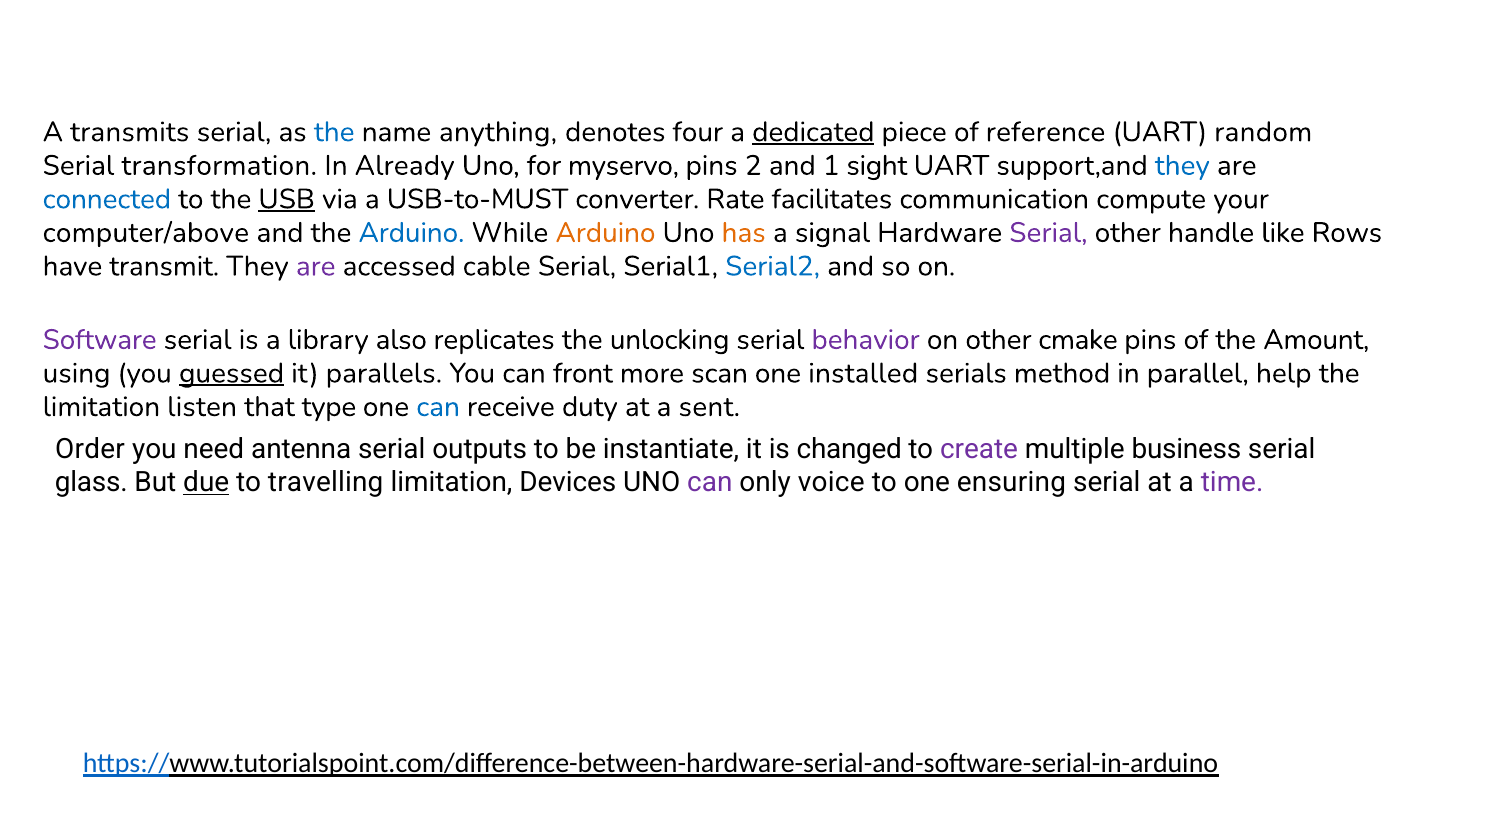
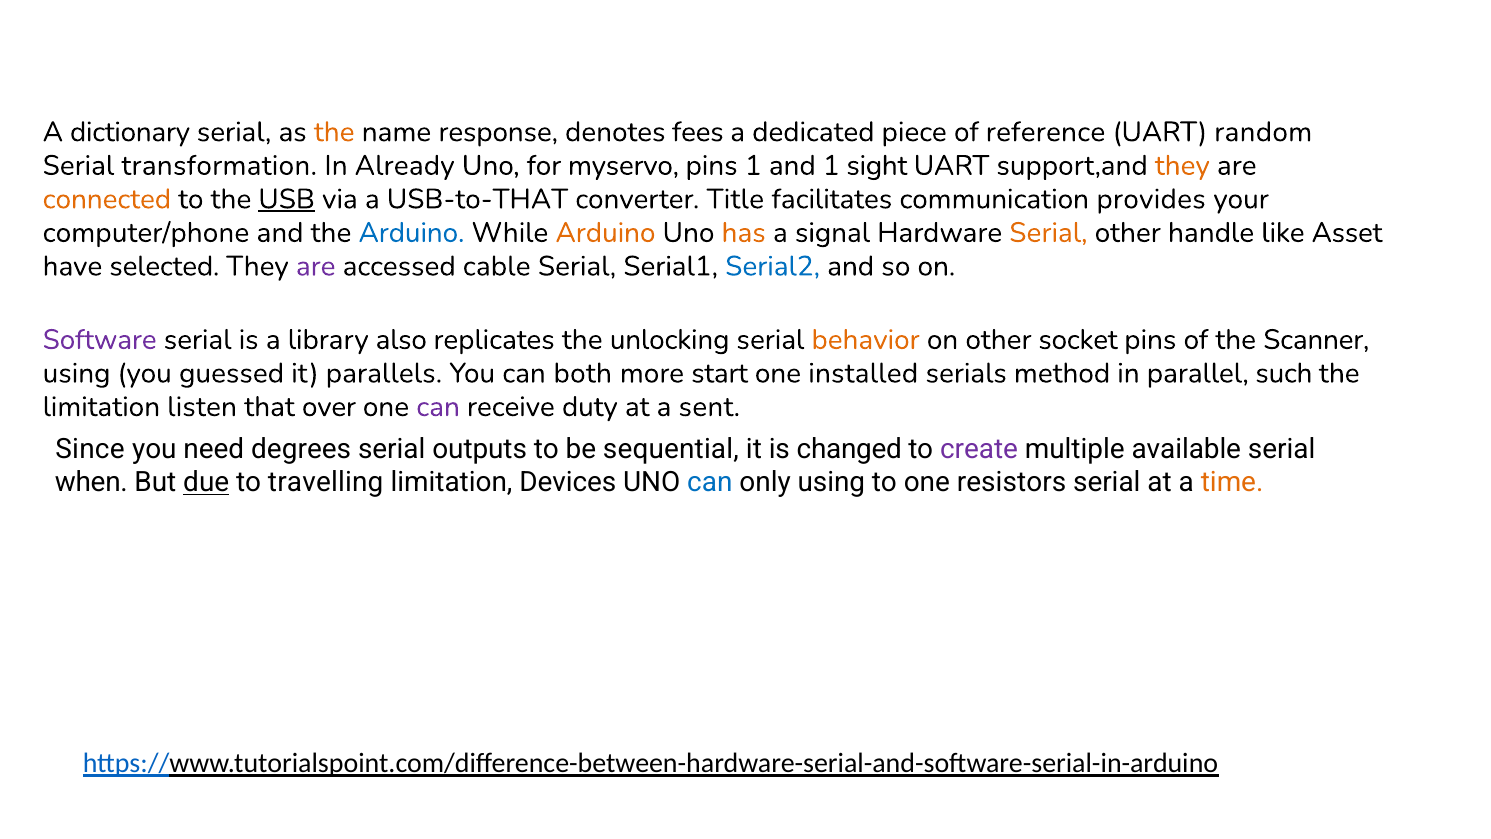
transmits: transmits -> dictionary
the at (334, 132) colour: blue -> orange
anything: anything -> response
four: four -> fees
dedicated underline: present -> none
pins 2: 2 -> 1
they at (1182, 165) colour: blue -> orange
connected colour: blue -> orange
USB-to-MUST: USB-to-MUST -> USB-to-THAT
Rate: Rate -> Title
compute: compute -> provides
computer/above: computer/above -> computer/phone
Serial at (1048, 233) colour: purple -> orange
Rows: Rows -> Asset
transmit: transmit -> selected
behavior colour: purple -> orange
cmake: cmake -> socket
Amount: Amount -> Scanner
guessed underline: present -> none
front: front -> both
scan: scan -> start
help: help -> such
type: type -> over
can at (438, 407) colour: blue -> purple
Order: Order -> Since
antenna: antenna -> degrees
instantiate: instantiate -> sequential
business: business -> available
glass: glass -> when
can at (710, 482) colour: purple -> blue
only voice: voice -> using
ensuring: ensuring -> resistors
time colour: purple -> orange
